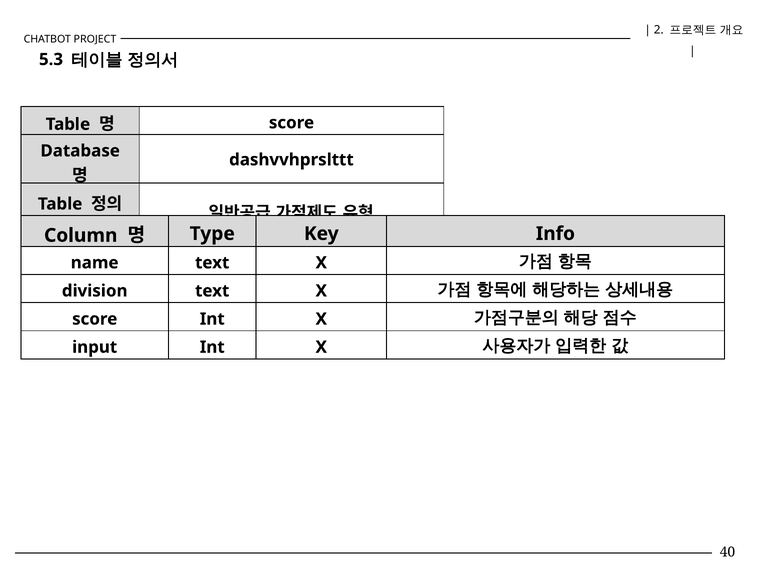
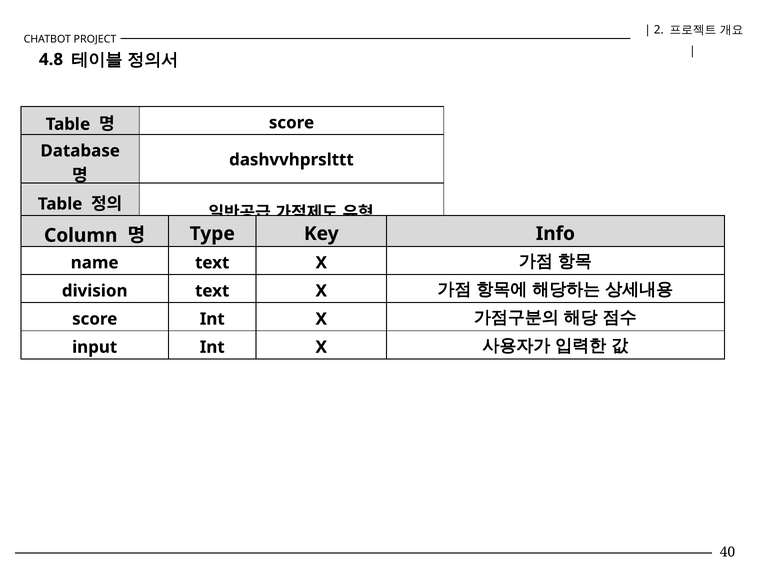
5.3: 5.3 -> 4.8
